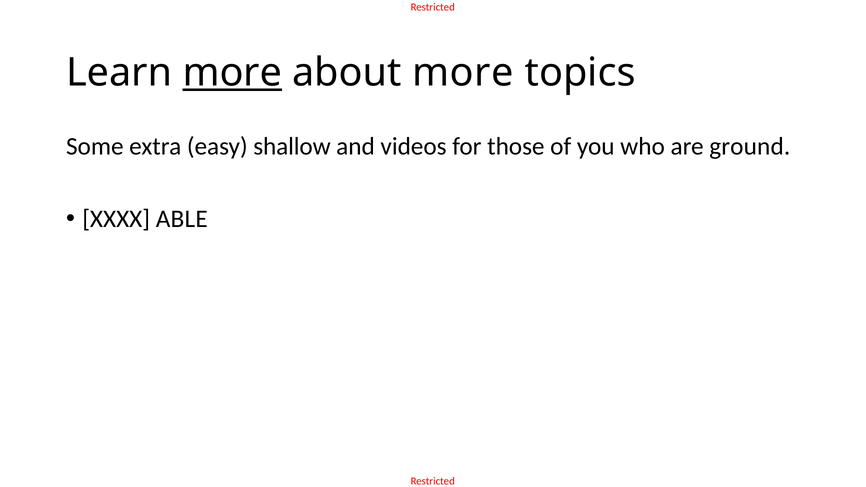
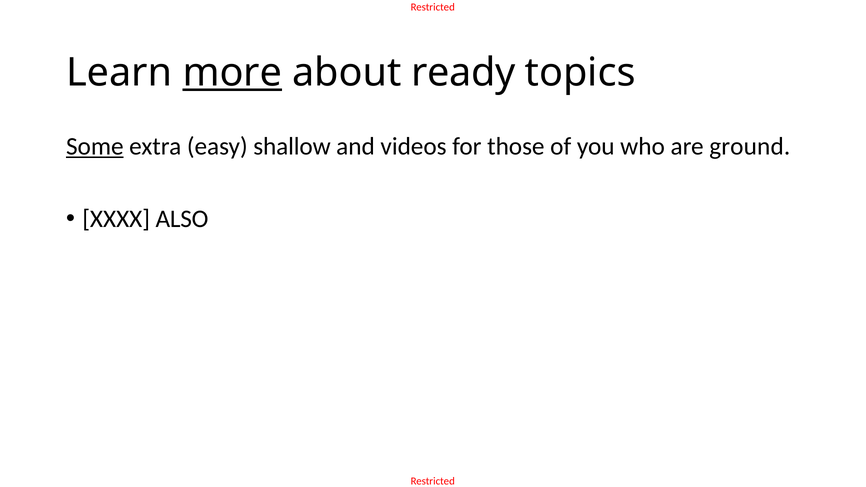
about more: more -> ready
Some underline: none -> present
ABLE: ABLE -> ALSO
